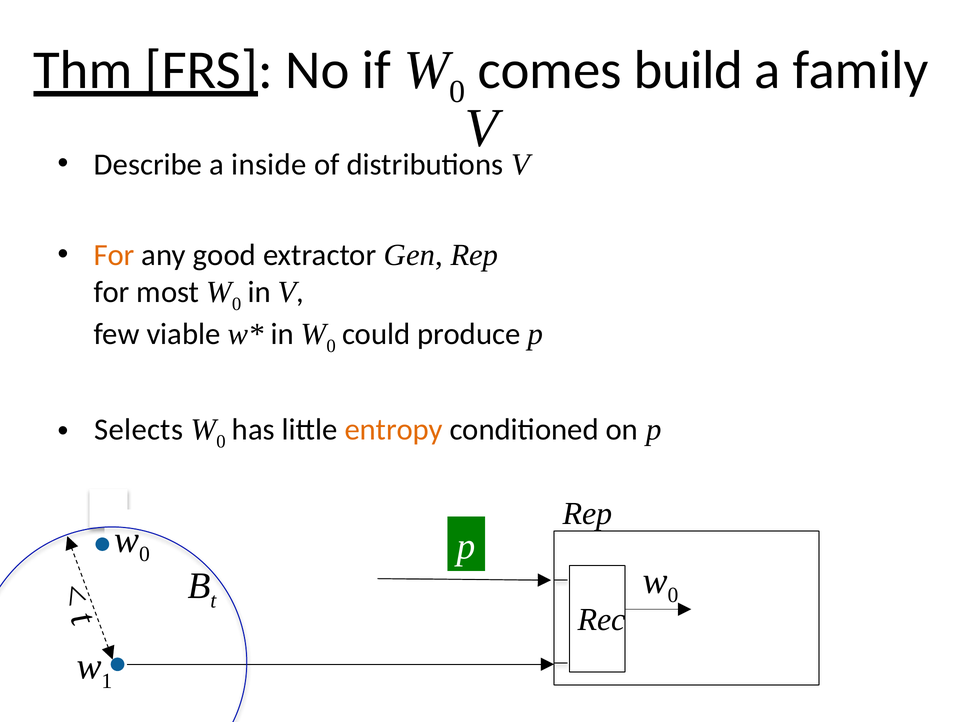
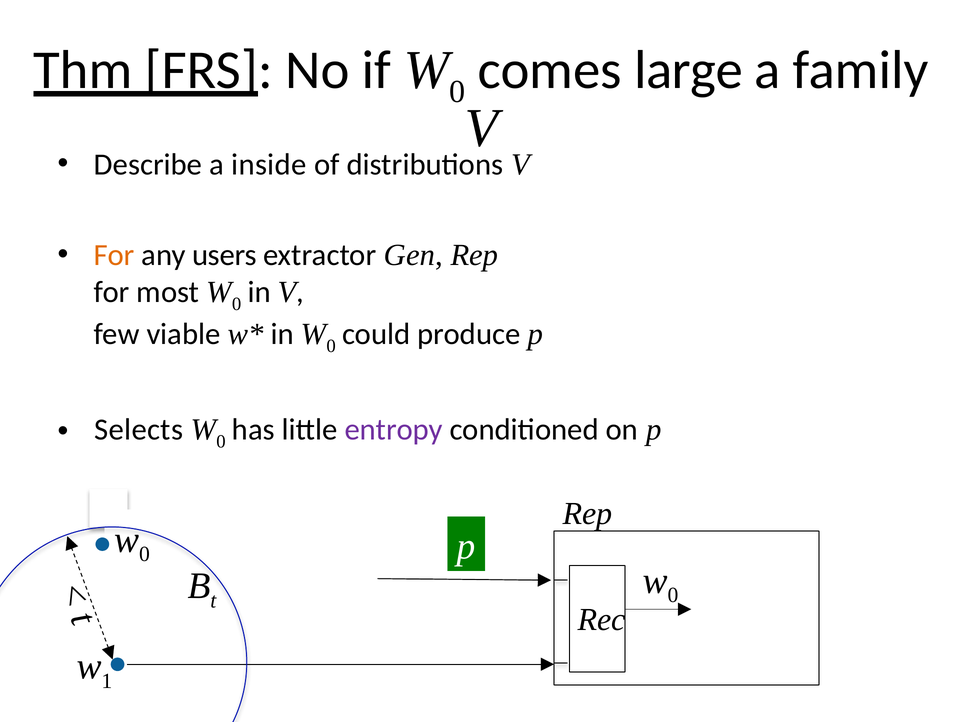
build: build -> large
good: good -> users
entropy colour: orange -> purple
